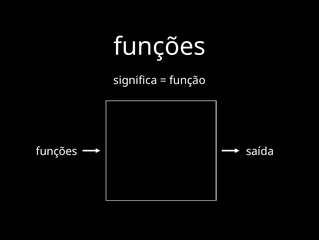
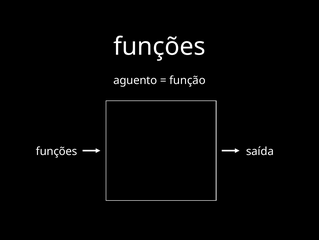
significa: significa -> aguento
